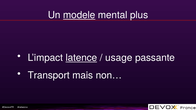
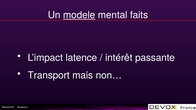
plus: plus -> faits
latence underline: present -> none
usage: usage -> intérêt
